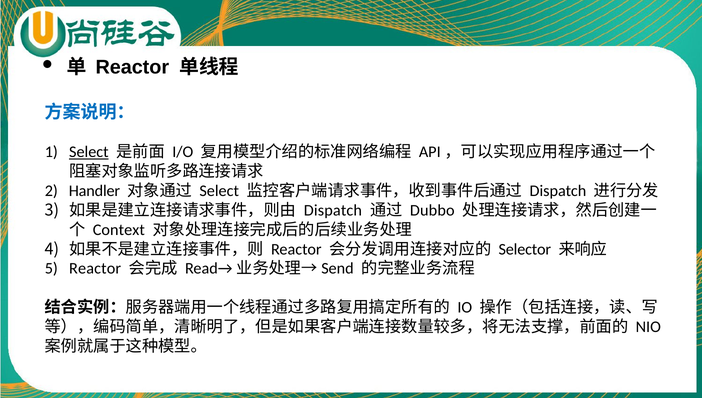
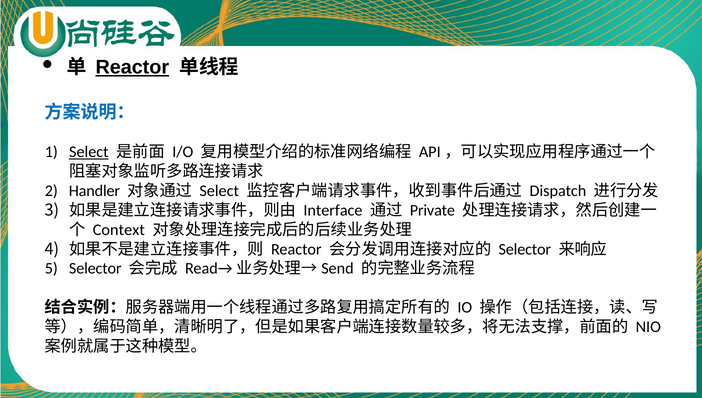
Reactor at (132, 67) underline: none -> present
Dispatch at (333, 210): Dispatch -> Interface
Dubbo: Dubbo -> Private
Reactor at (95, 269): Reactor -> Selector
